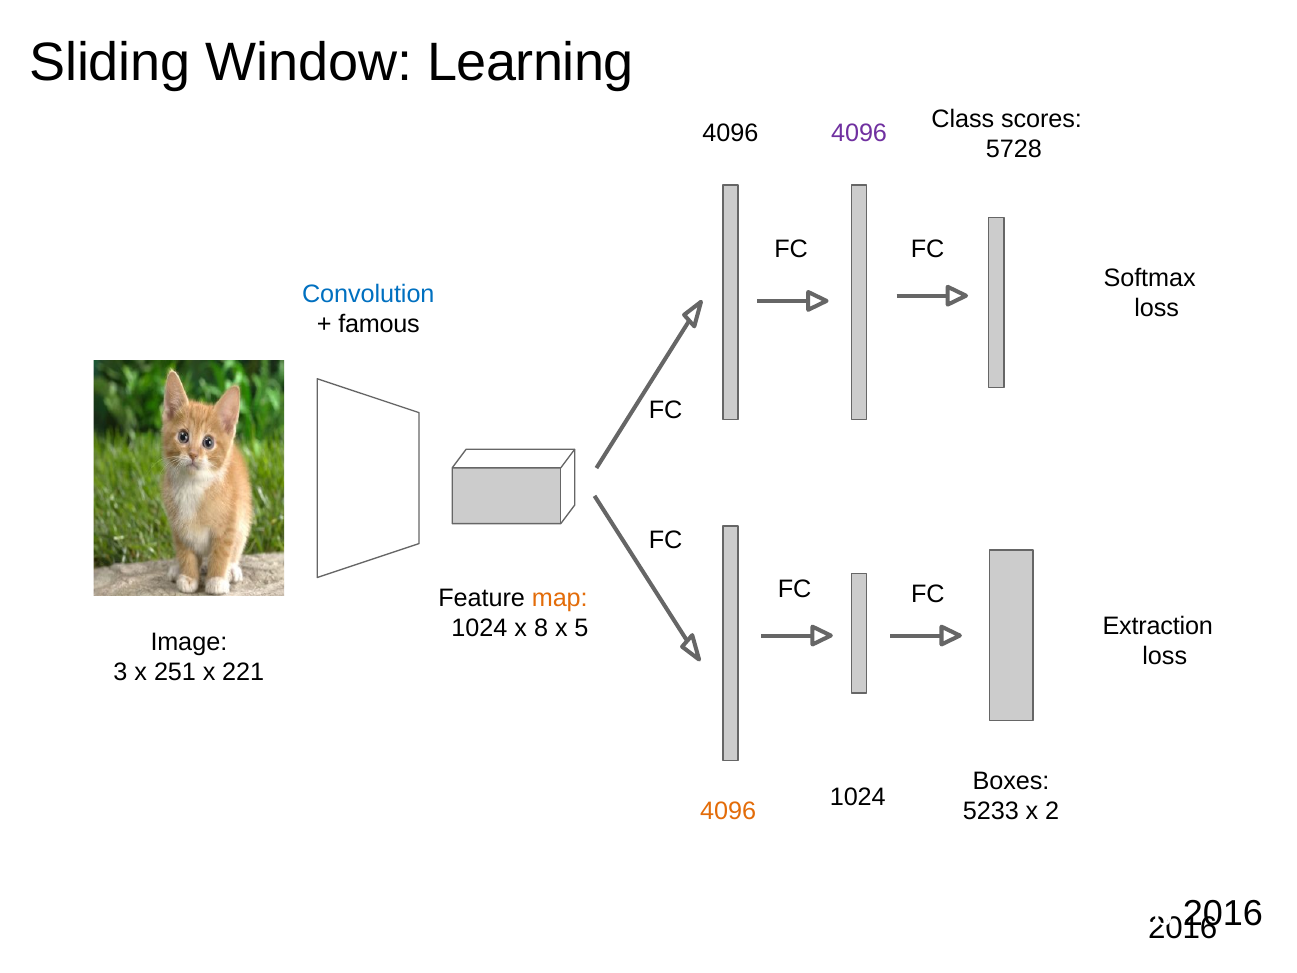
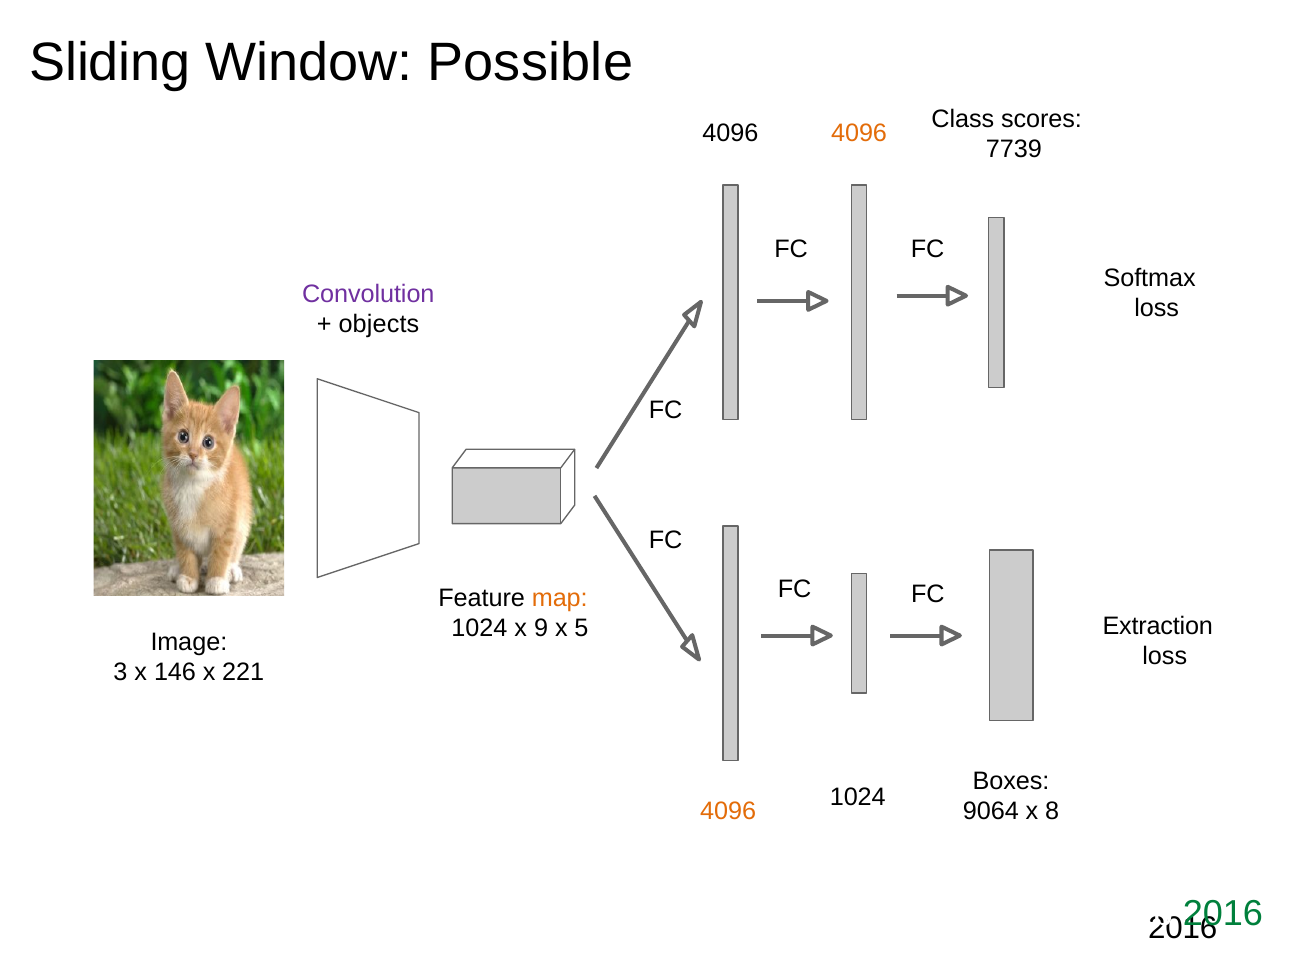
Learning: Learning -> Possible
4096 at (859, 133) colour: purple -> orange
5728: 5728 -> 7739
Convolution colour: blue -> purple
famous: famous -> objects
x 8: 8 -> 9
251: 251 -> 146
5233: 5233 -> 9064
x 2: 2 -> 8
2016 at (1223, 913) colour: black -> green
